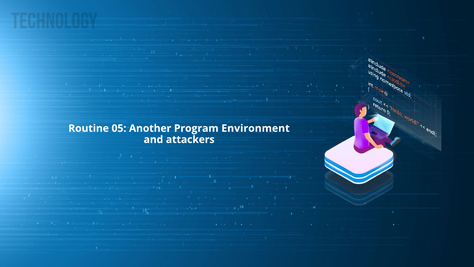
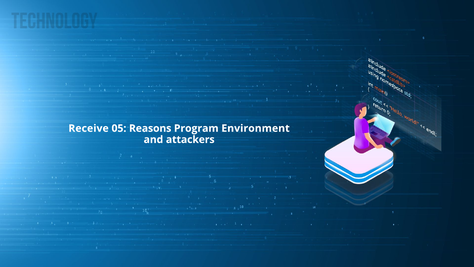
Routine: Routine -> Receive
Another: Another -> Reasons
